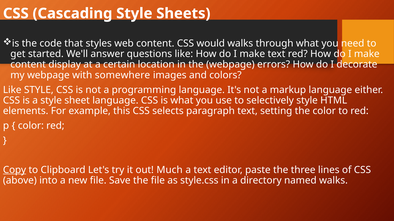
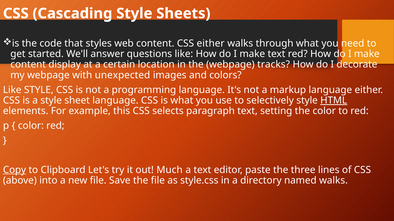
CSS would: would -> either
errors: errors -> tracks
somewhere: somewhere -> unexpected
HTML underline: none -> present
